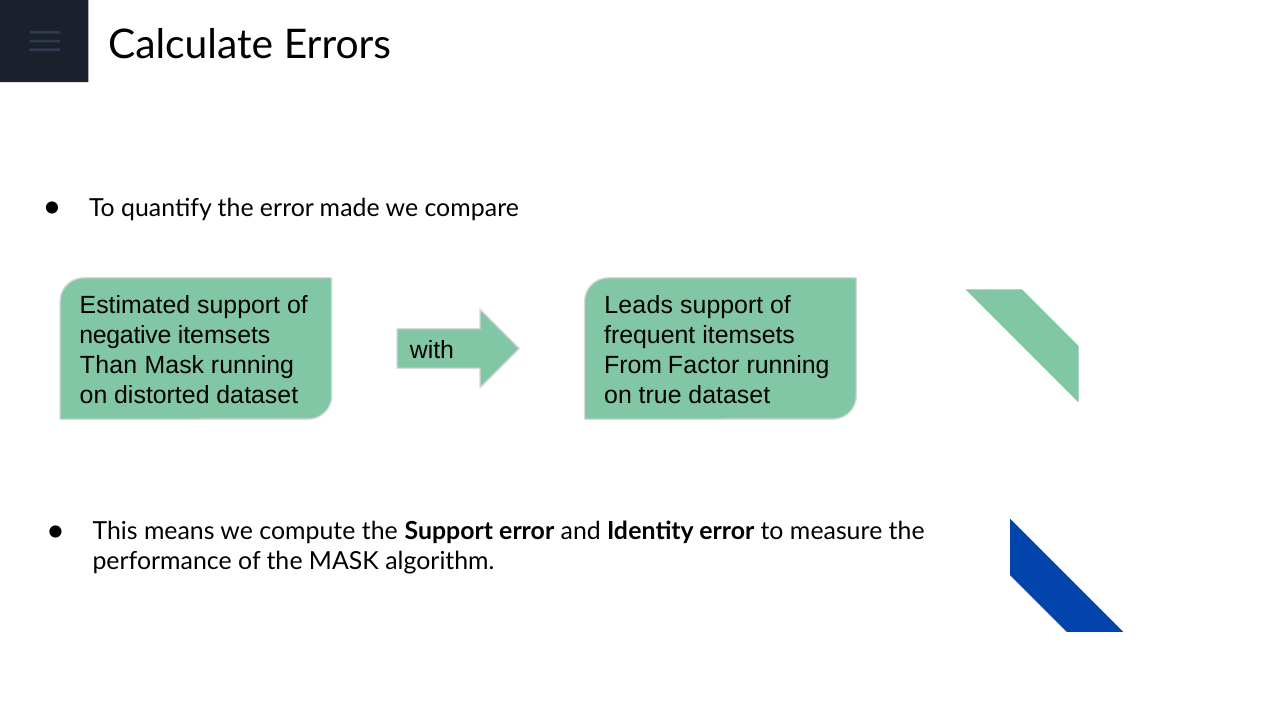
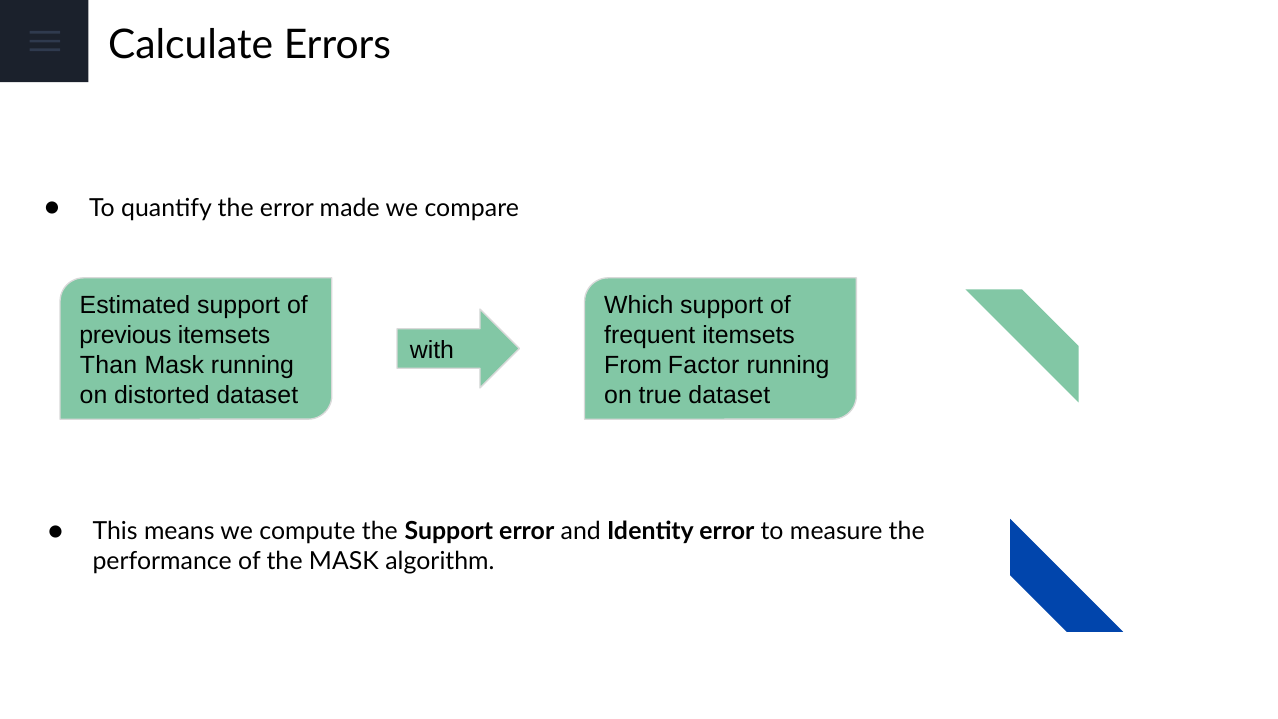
Leads: Leads -> Which
negative: negative -> previous
